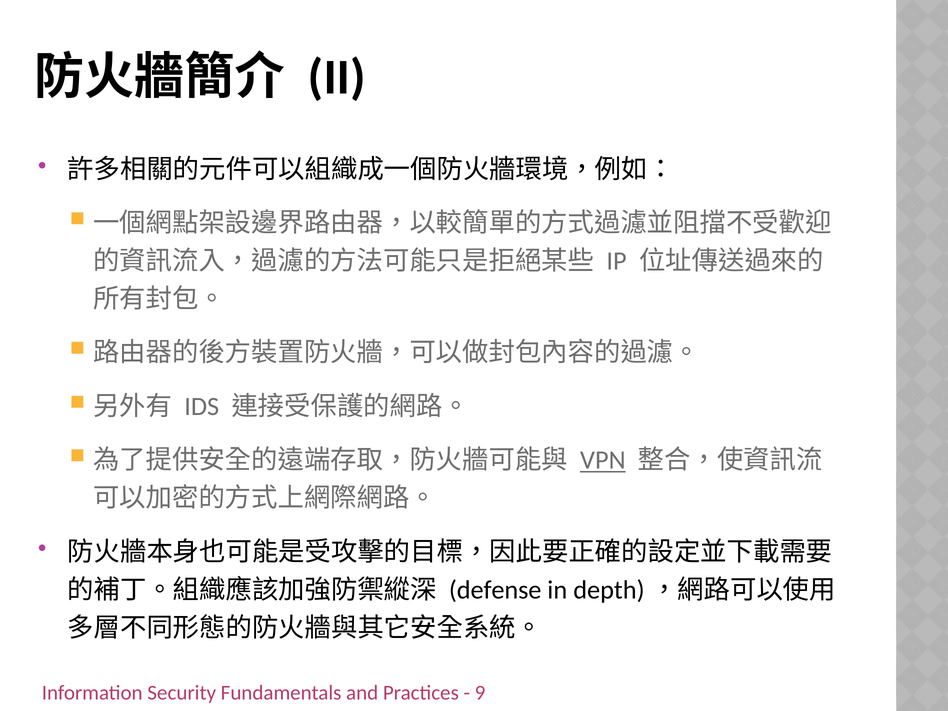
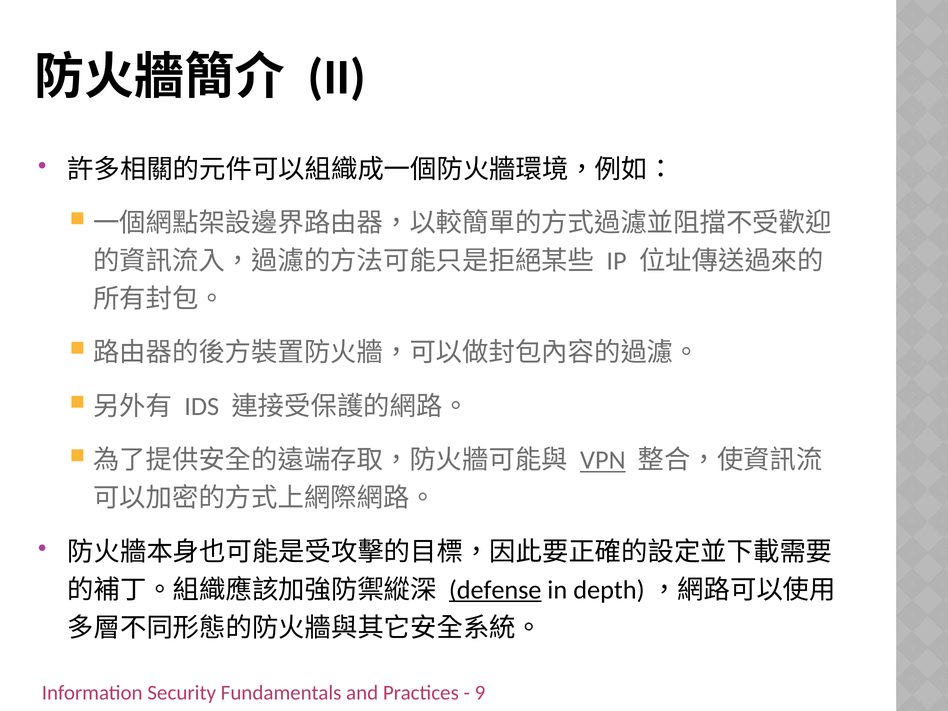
defense underline: none -> present
